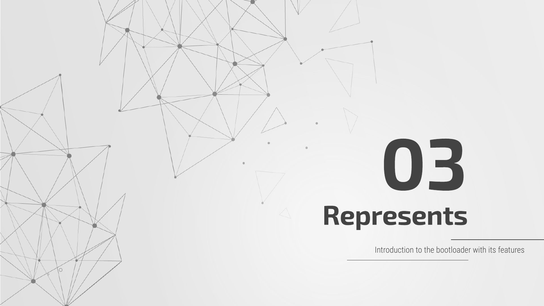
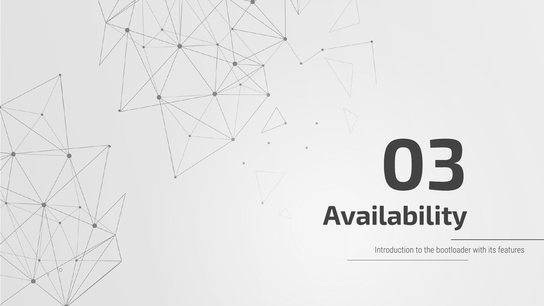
Represents: Represents -> Availability
